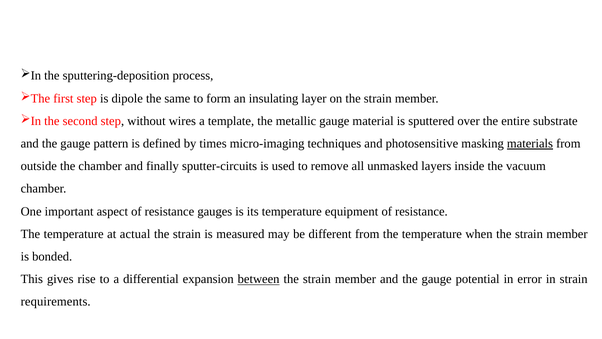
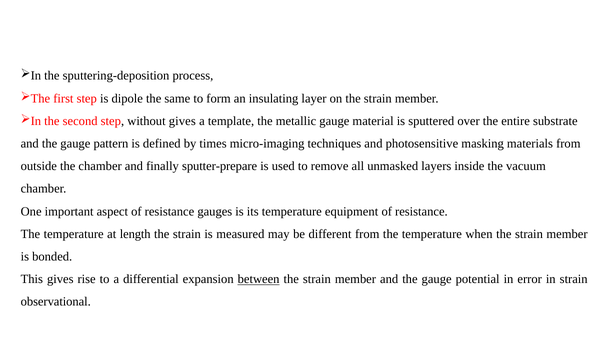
without wires: wires -> gives
materials underline: present -> none
sputter-circuits: sputter-circuits -> sputter-prepare
actual: actual -> length
requirements: requirements -> observational
